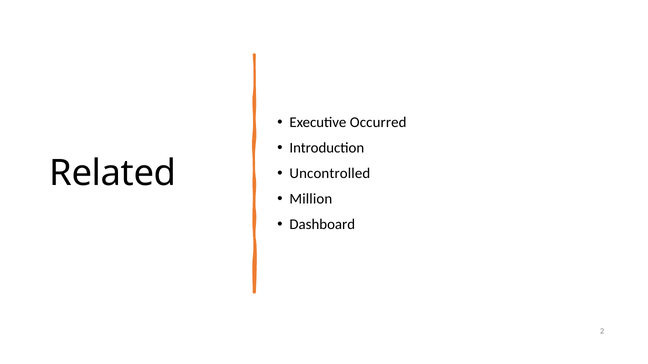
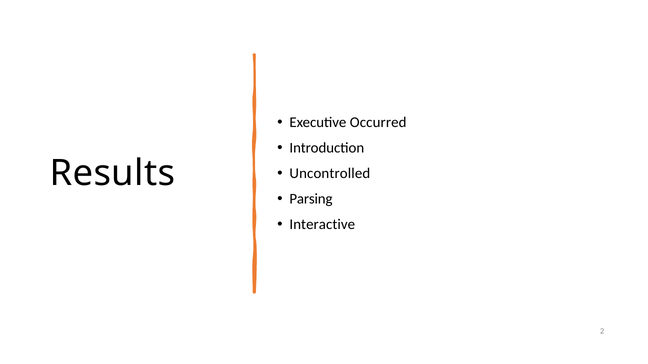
Related: Related -> Results
Million: Million -> Parsing
Dashboard: Dashboard -> Interactive
